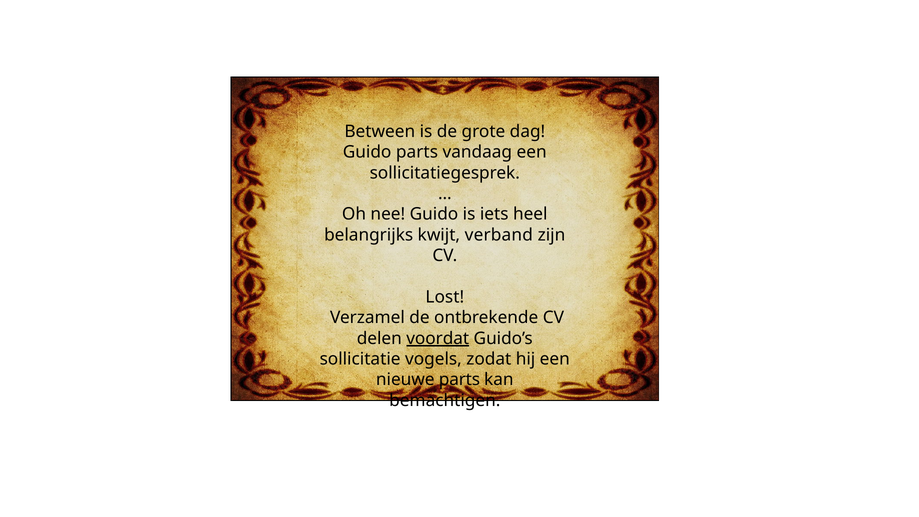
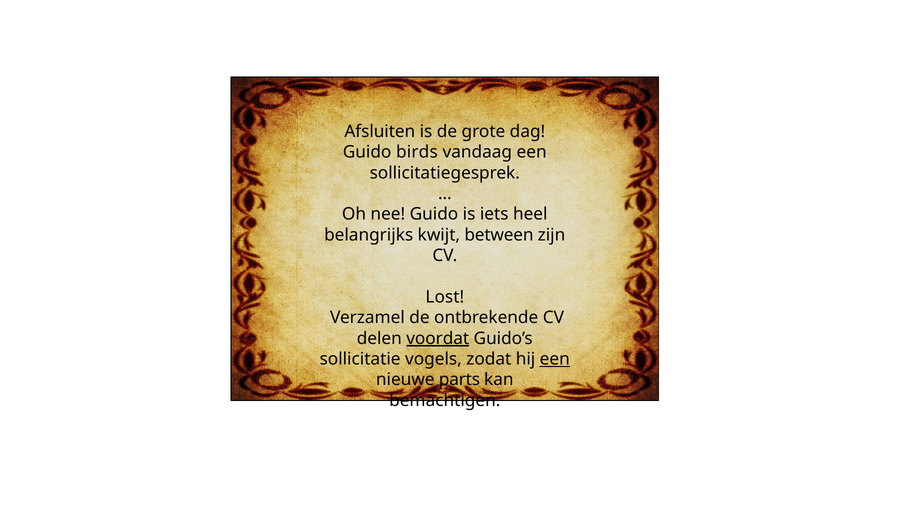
Between: Between -> Afsluiten
Guido parts: parts -> birds
verband: verband -> between
een at (555, 359) underline: none -> present
